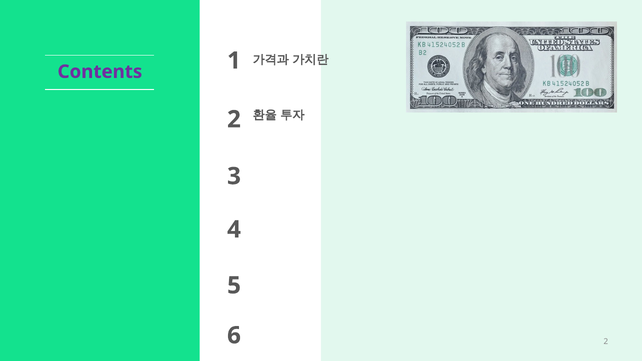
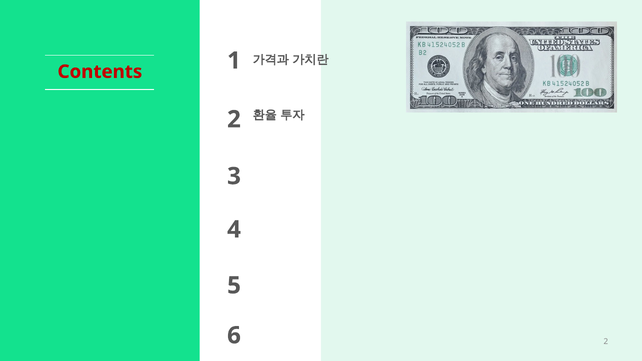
Contents colour: purple -> red
